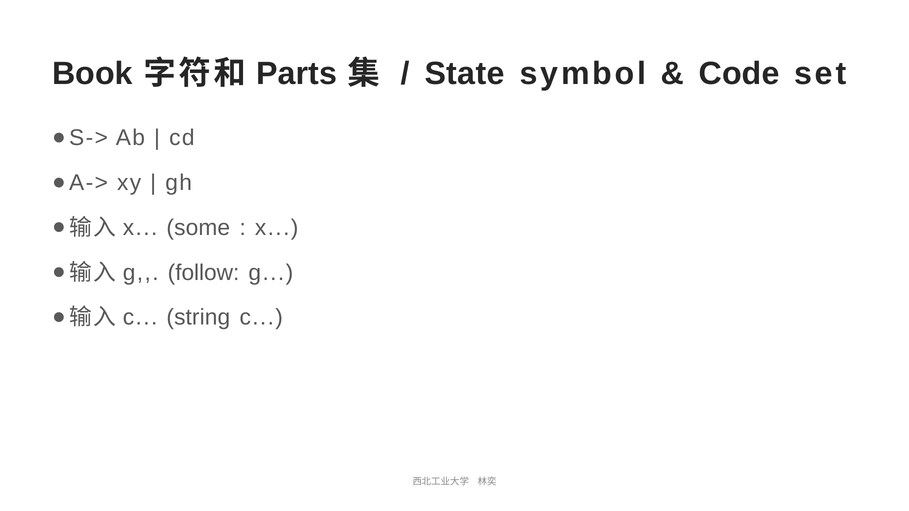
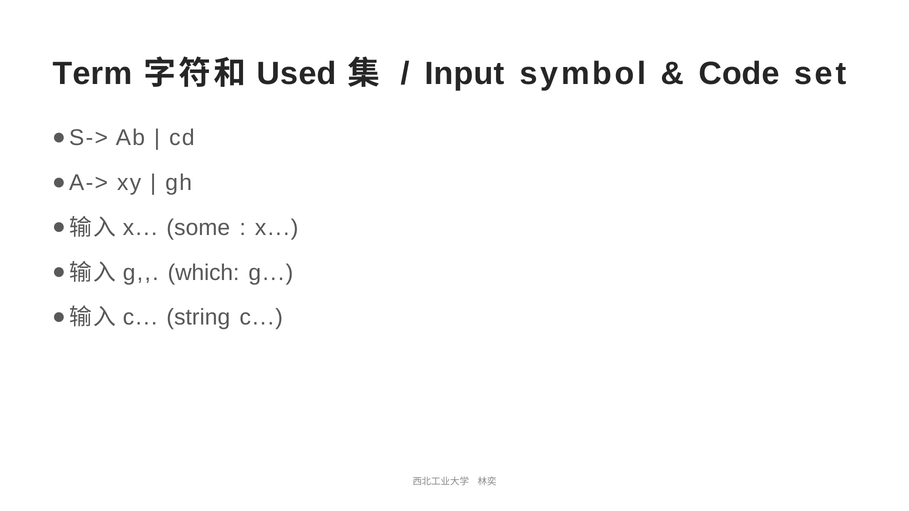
Book: Book -> Term
Parts: Parts -> Used
State: State -> Input
follow: follow -> which
